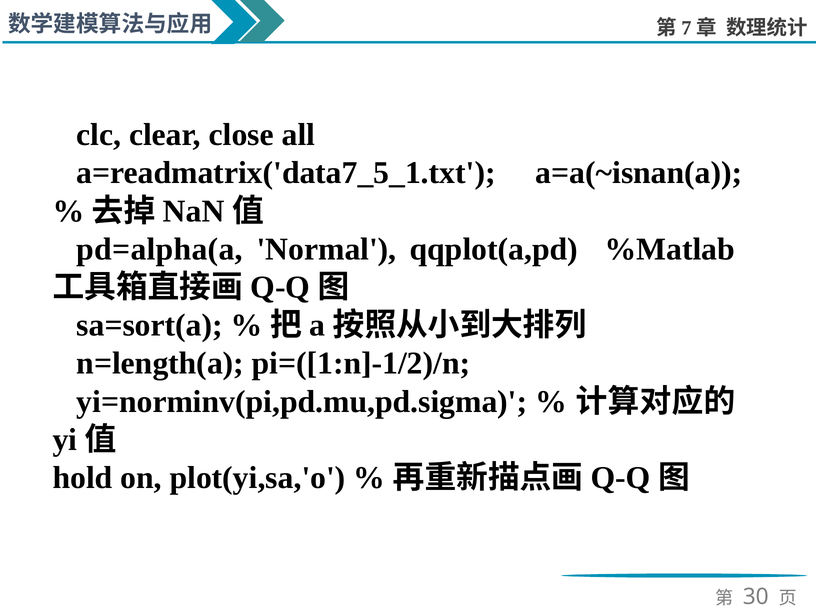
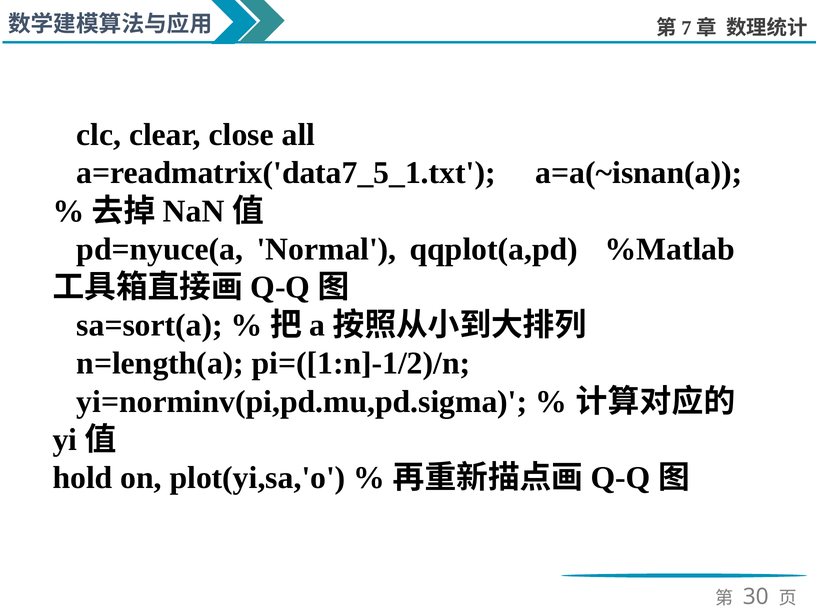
pd=alpha(a: pd=alpha(a -> pd=nyuce(a
